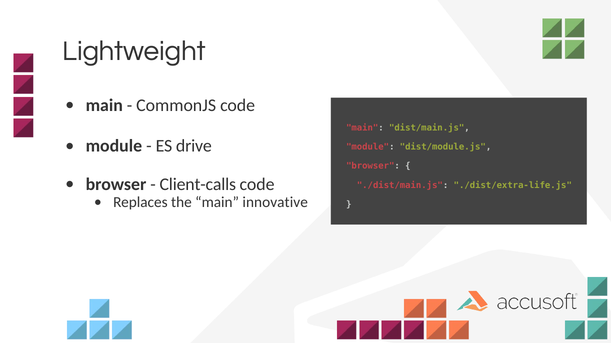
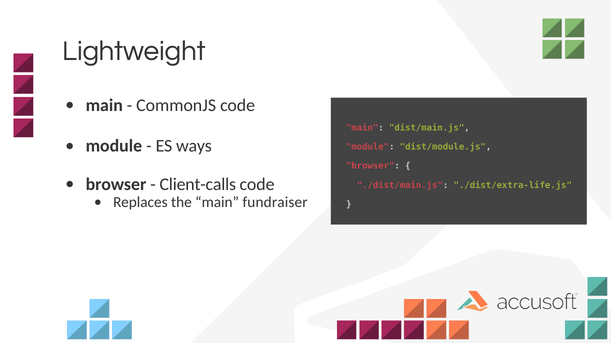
drive: drive -> ways
innovative: innovative -> fundraiser
